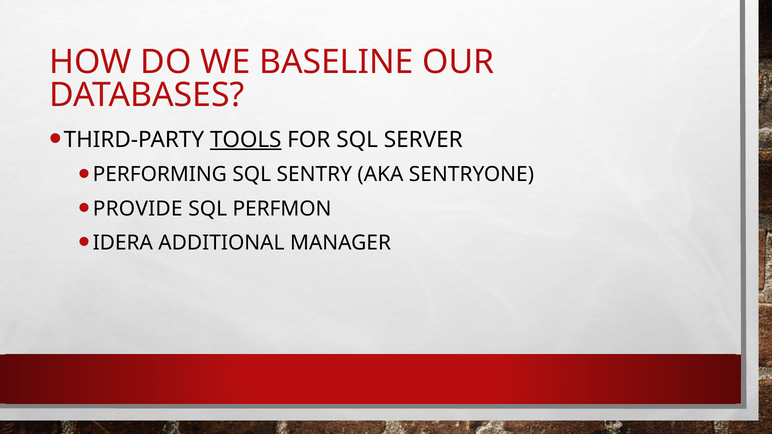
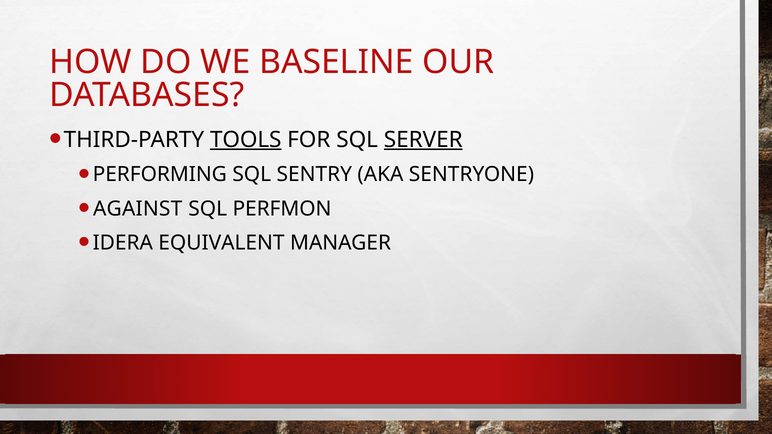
SERVER underline: none -> present
PROVIDE: PROVIDE -> AGAINST
ADDITIONAL: ADDITIONAL -> EQUIVALENT
